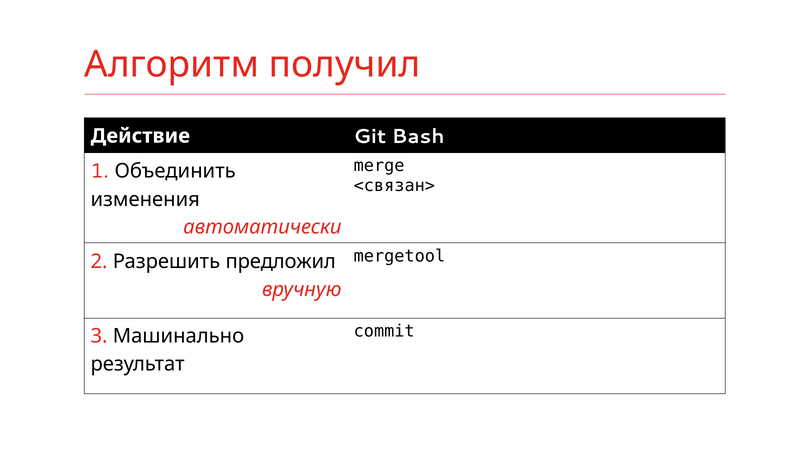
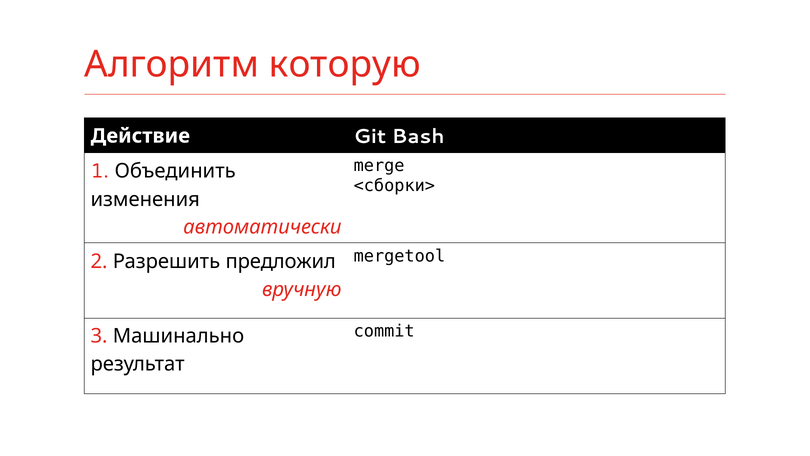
получил: получил -> которую
<связан>: <связан> -> <сборки>
